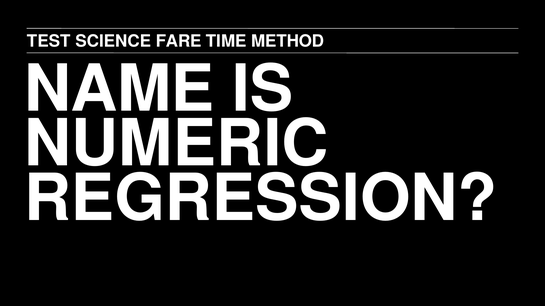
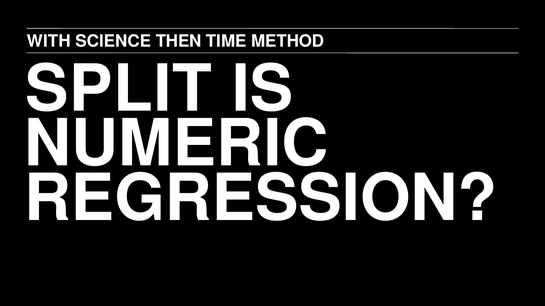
TEST: TEST -> WITH
FARE: FARE -> THEN
NAME: NAME -> SPLIT
